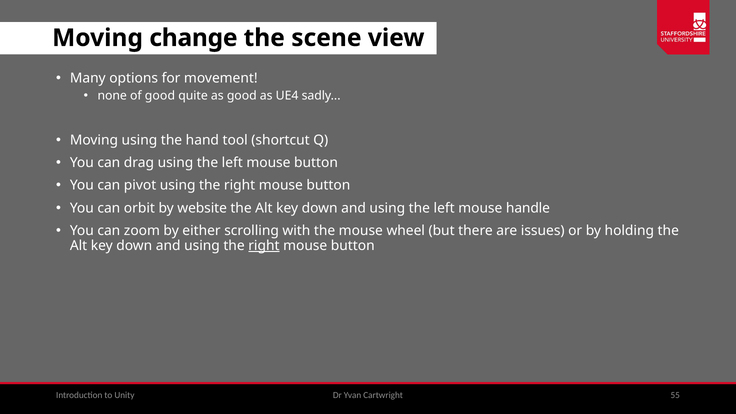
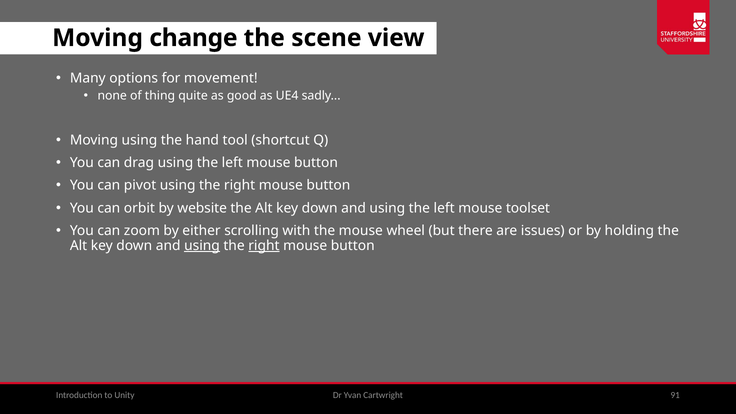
of good: good -> thing
handle: handle -> toolset
using at (202, 245) underline: none -> present
55: 55 -> 91
